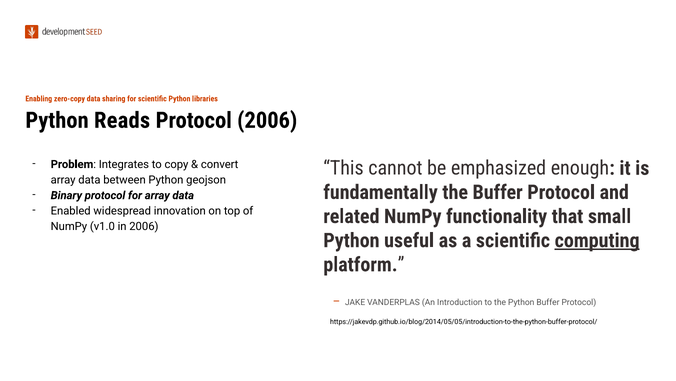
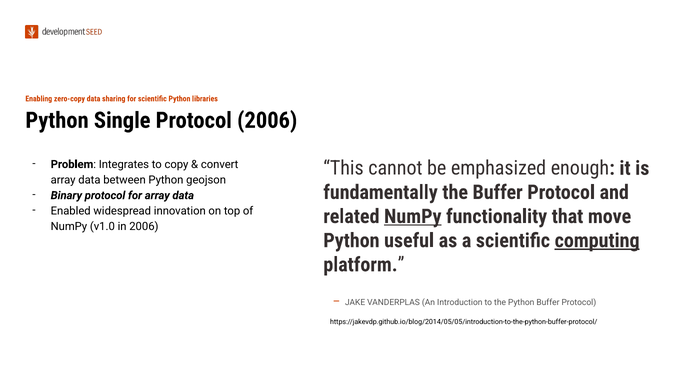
Reads: Reads -> Single
NumPy at (413, 216) underline: none -> present
small: small -> move
